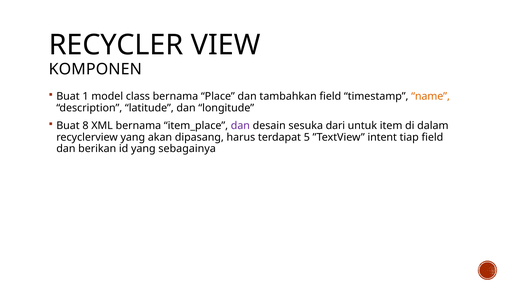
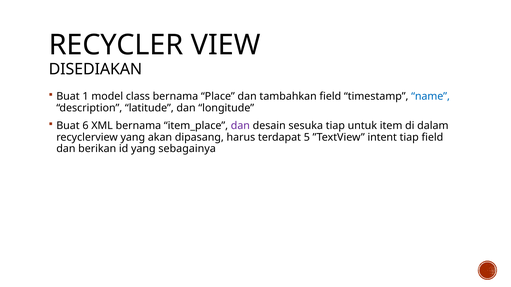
KOMPONEN: KOMPONEN -> DISEDIAKAN
name colour: orange -> blue
8: 8 -> 6
sesuka dari: dari -> tiap
